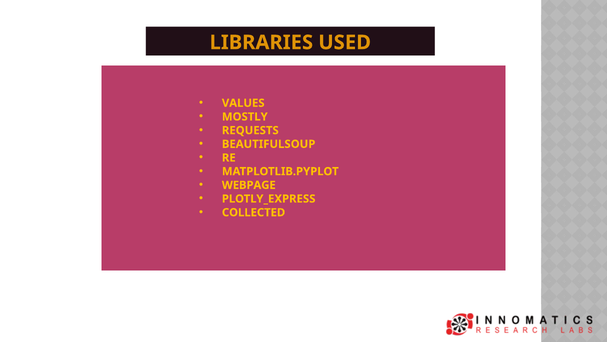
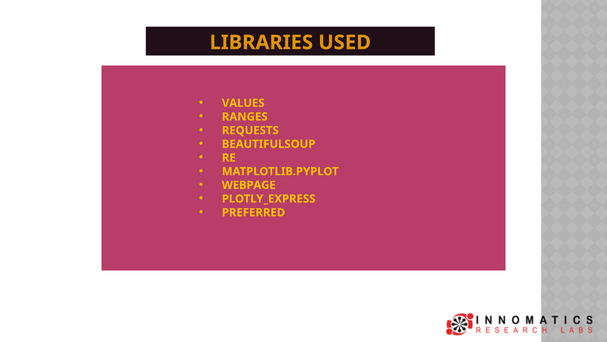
MOSTLY: MOSTLY -> RANGES
COLLECTED: COLLECTED -> PREFERRED
